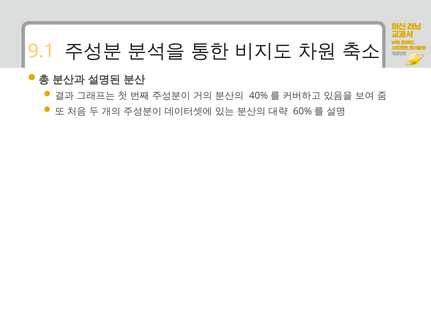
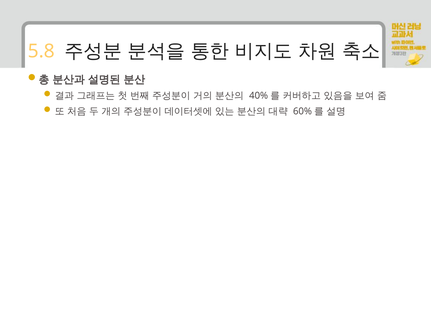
9.1: 9.1 -> 5.8
